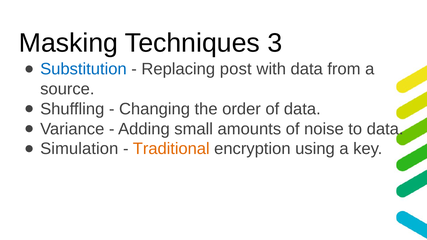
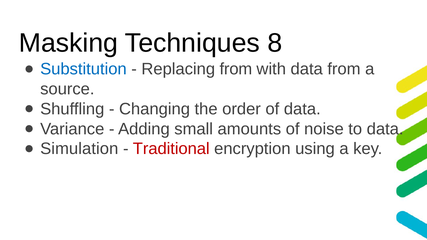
3: 3 -> 8
Replacing post: post -> from
Traditional colour: orange -> red
